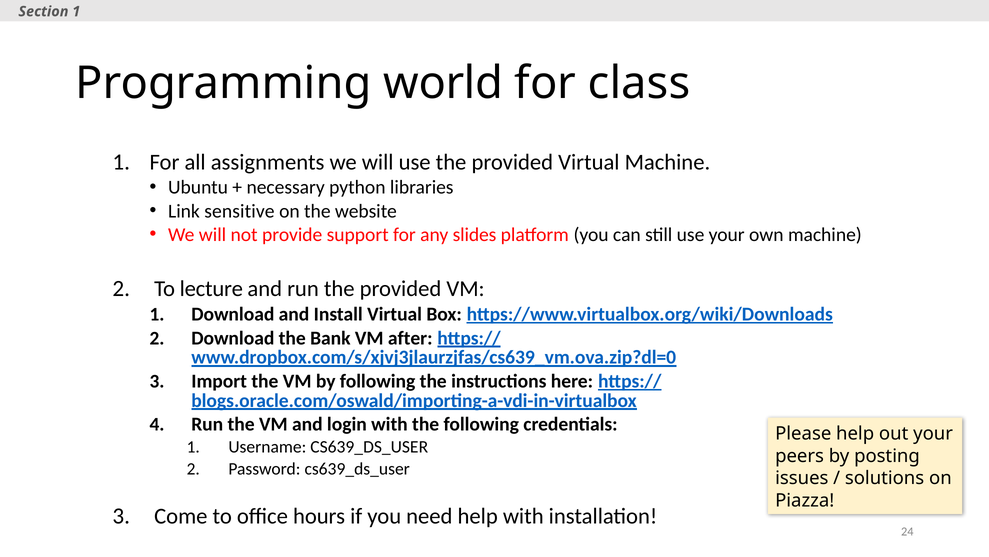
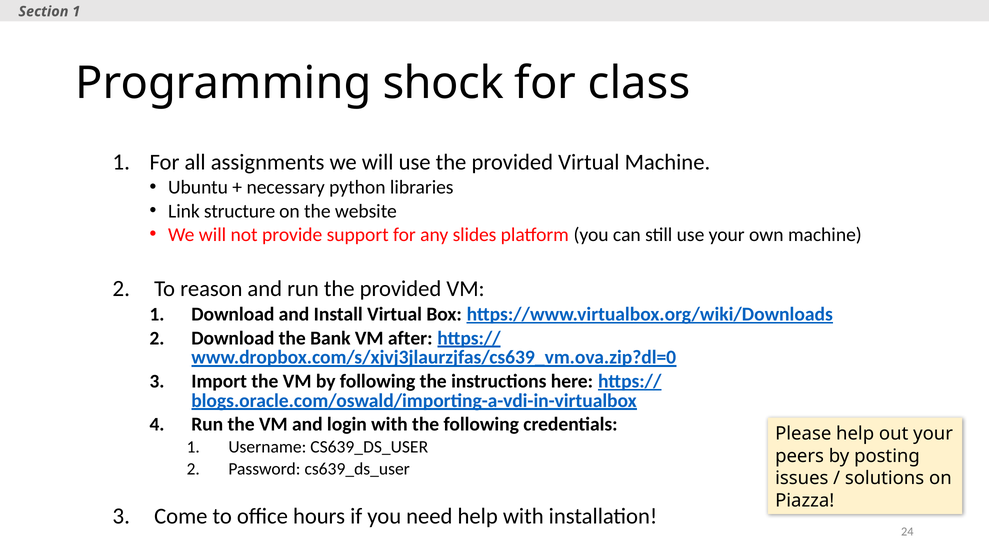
world: world -> shock
sensitive: sensitive -> structure
lecture: lecture -> reason
